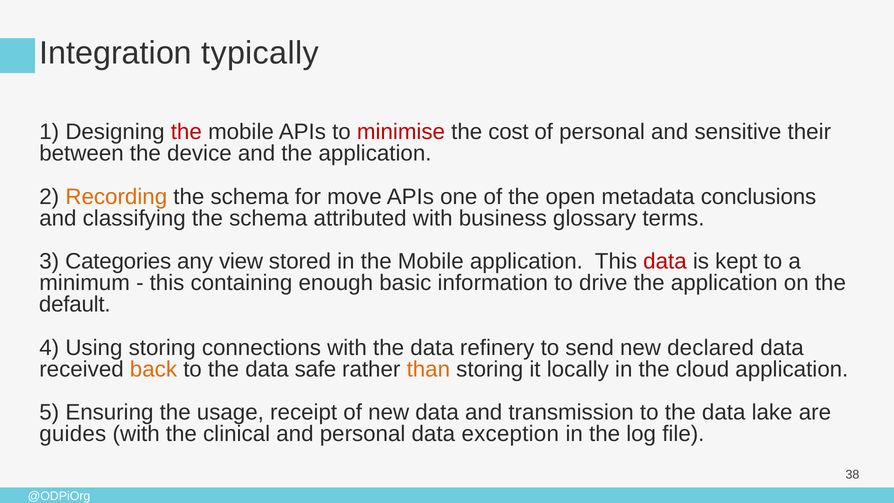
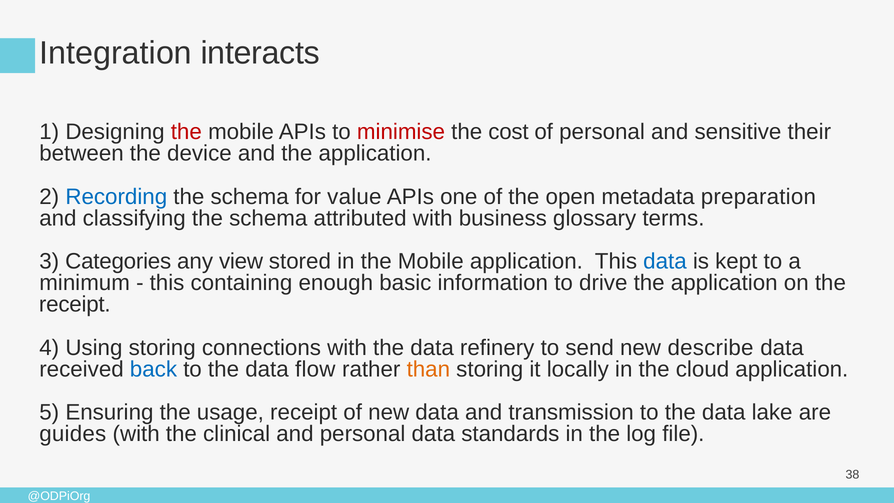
typically: typically -> interacts
Recording colour: orange -> blue
move: move -> value
conclusions: conclusions -> preparation
data at (665, 262) colour: red -> blue
default at (75, 304): default -> receipt
declared: declared -> describe
back colour: orange -> blue
safe: safe -> flow
exception: exception -> standards
